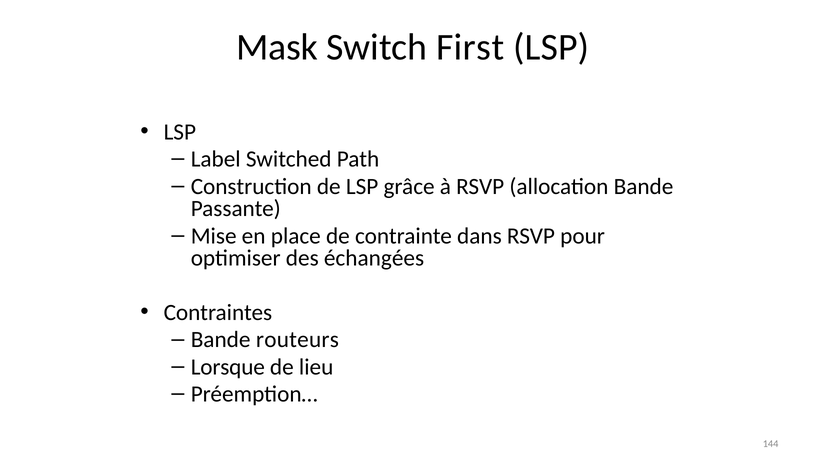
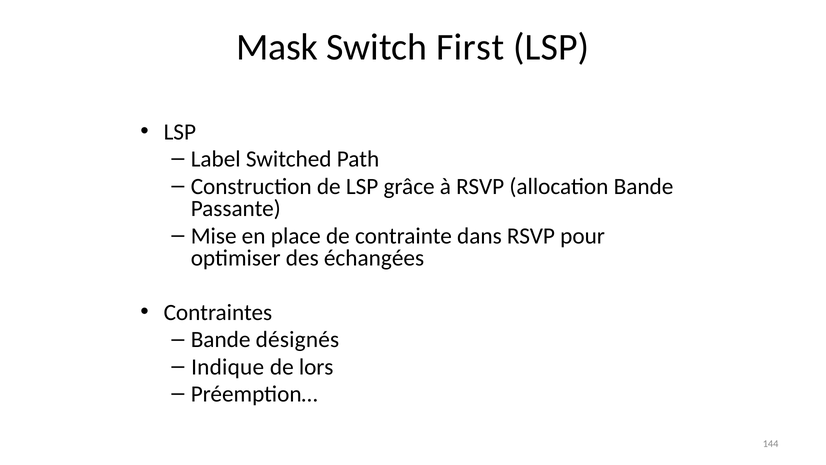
routeurs: routeurs -> désignés
Lorsque: Lorsque -> Indique
lieu: lieu -> lors
